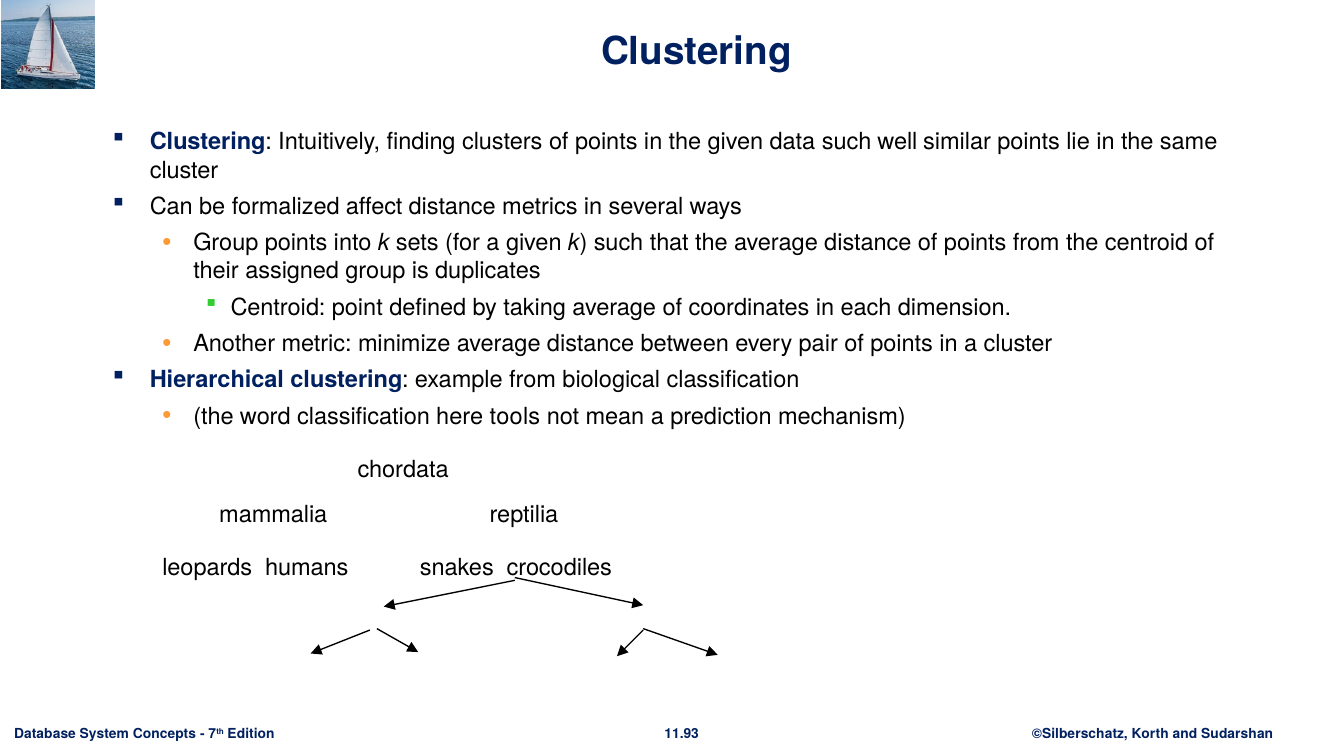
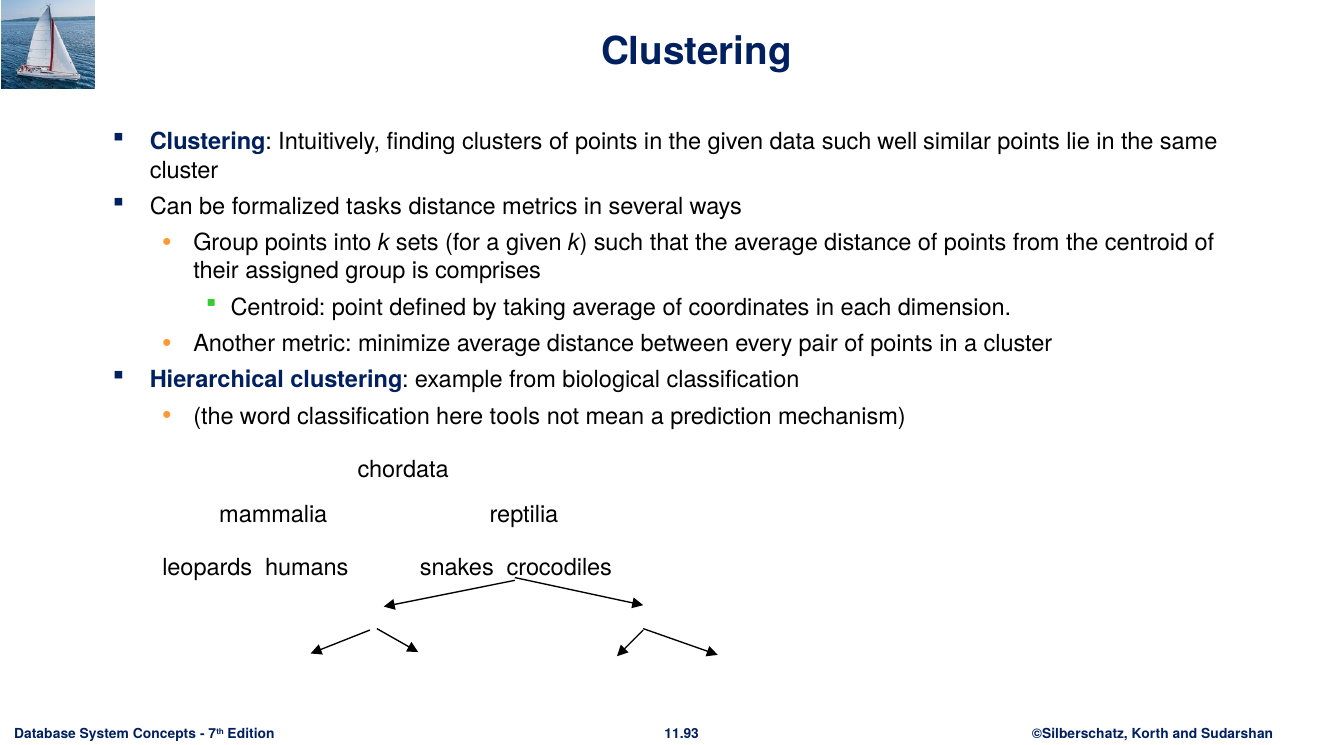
affect: affect -> tasks
duplicates: duplicates -> comprises
